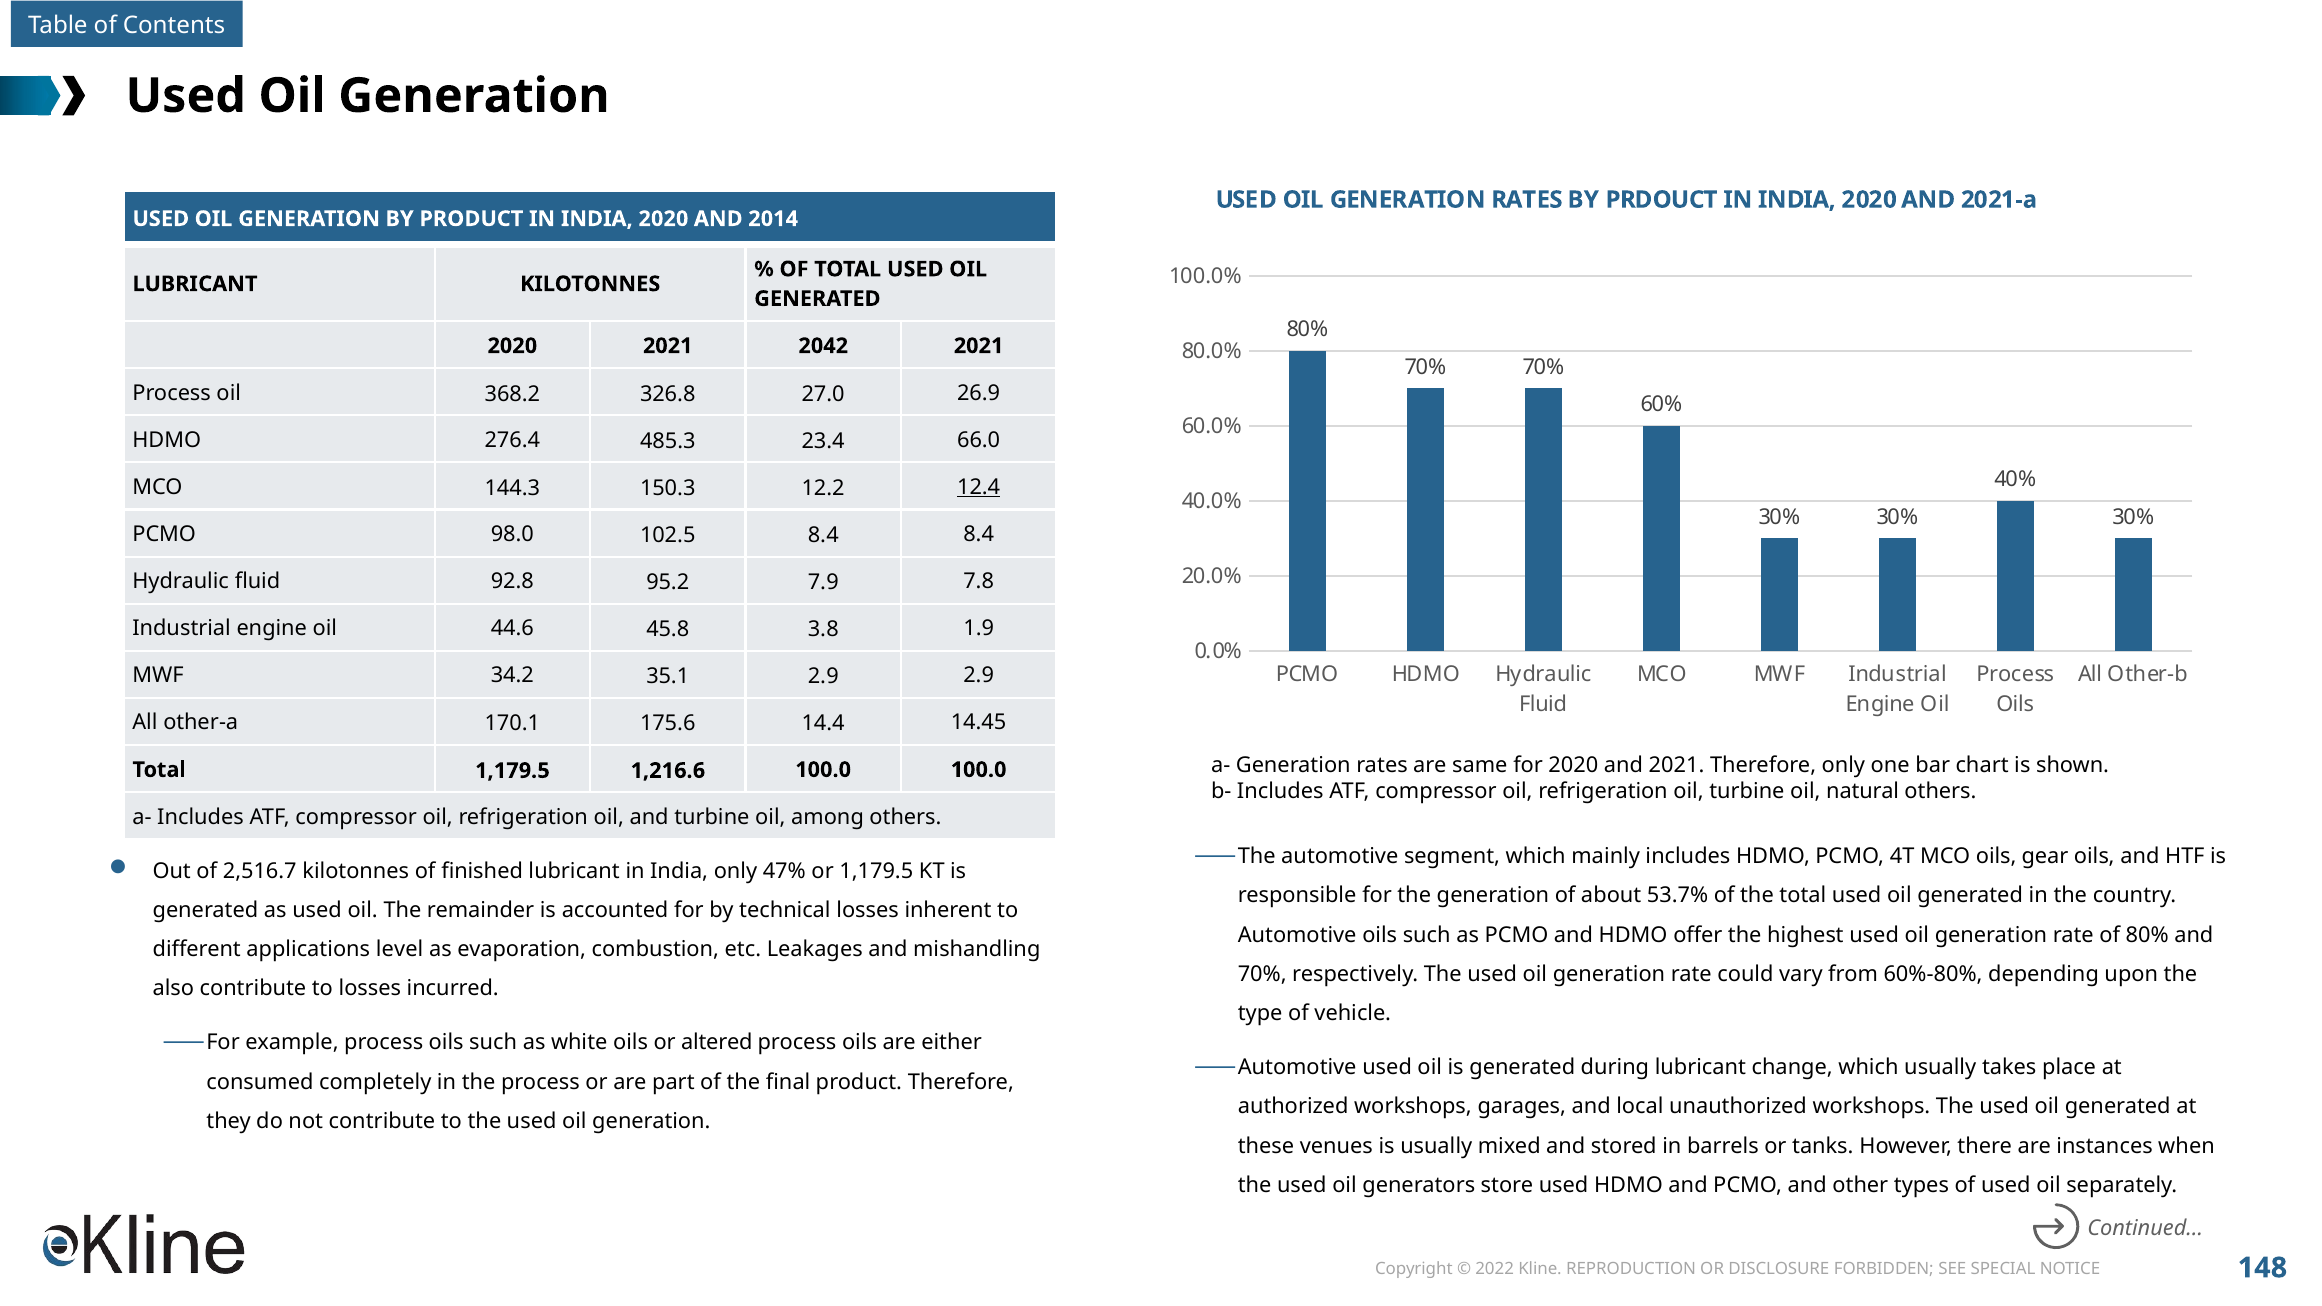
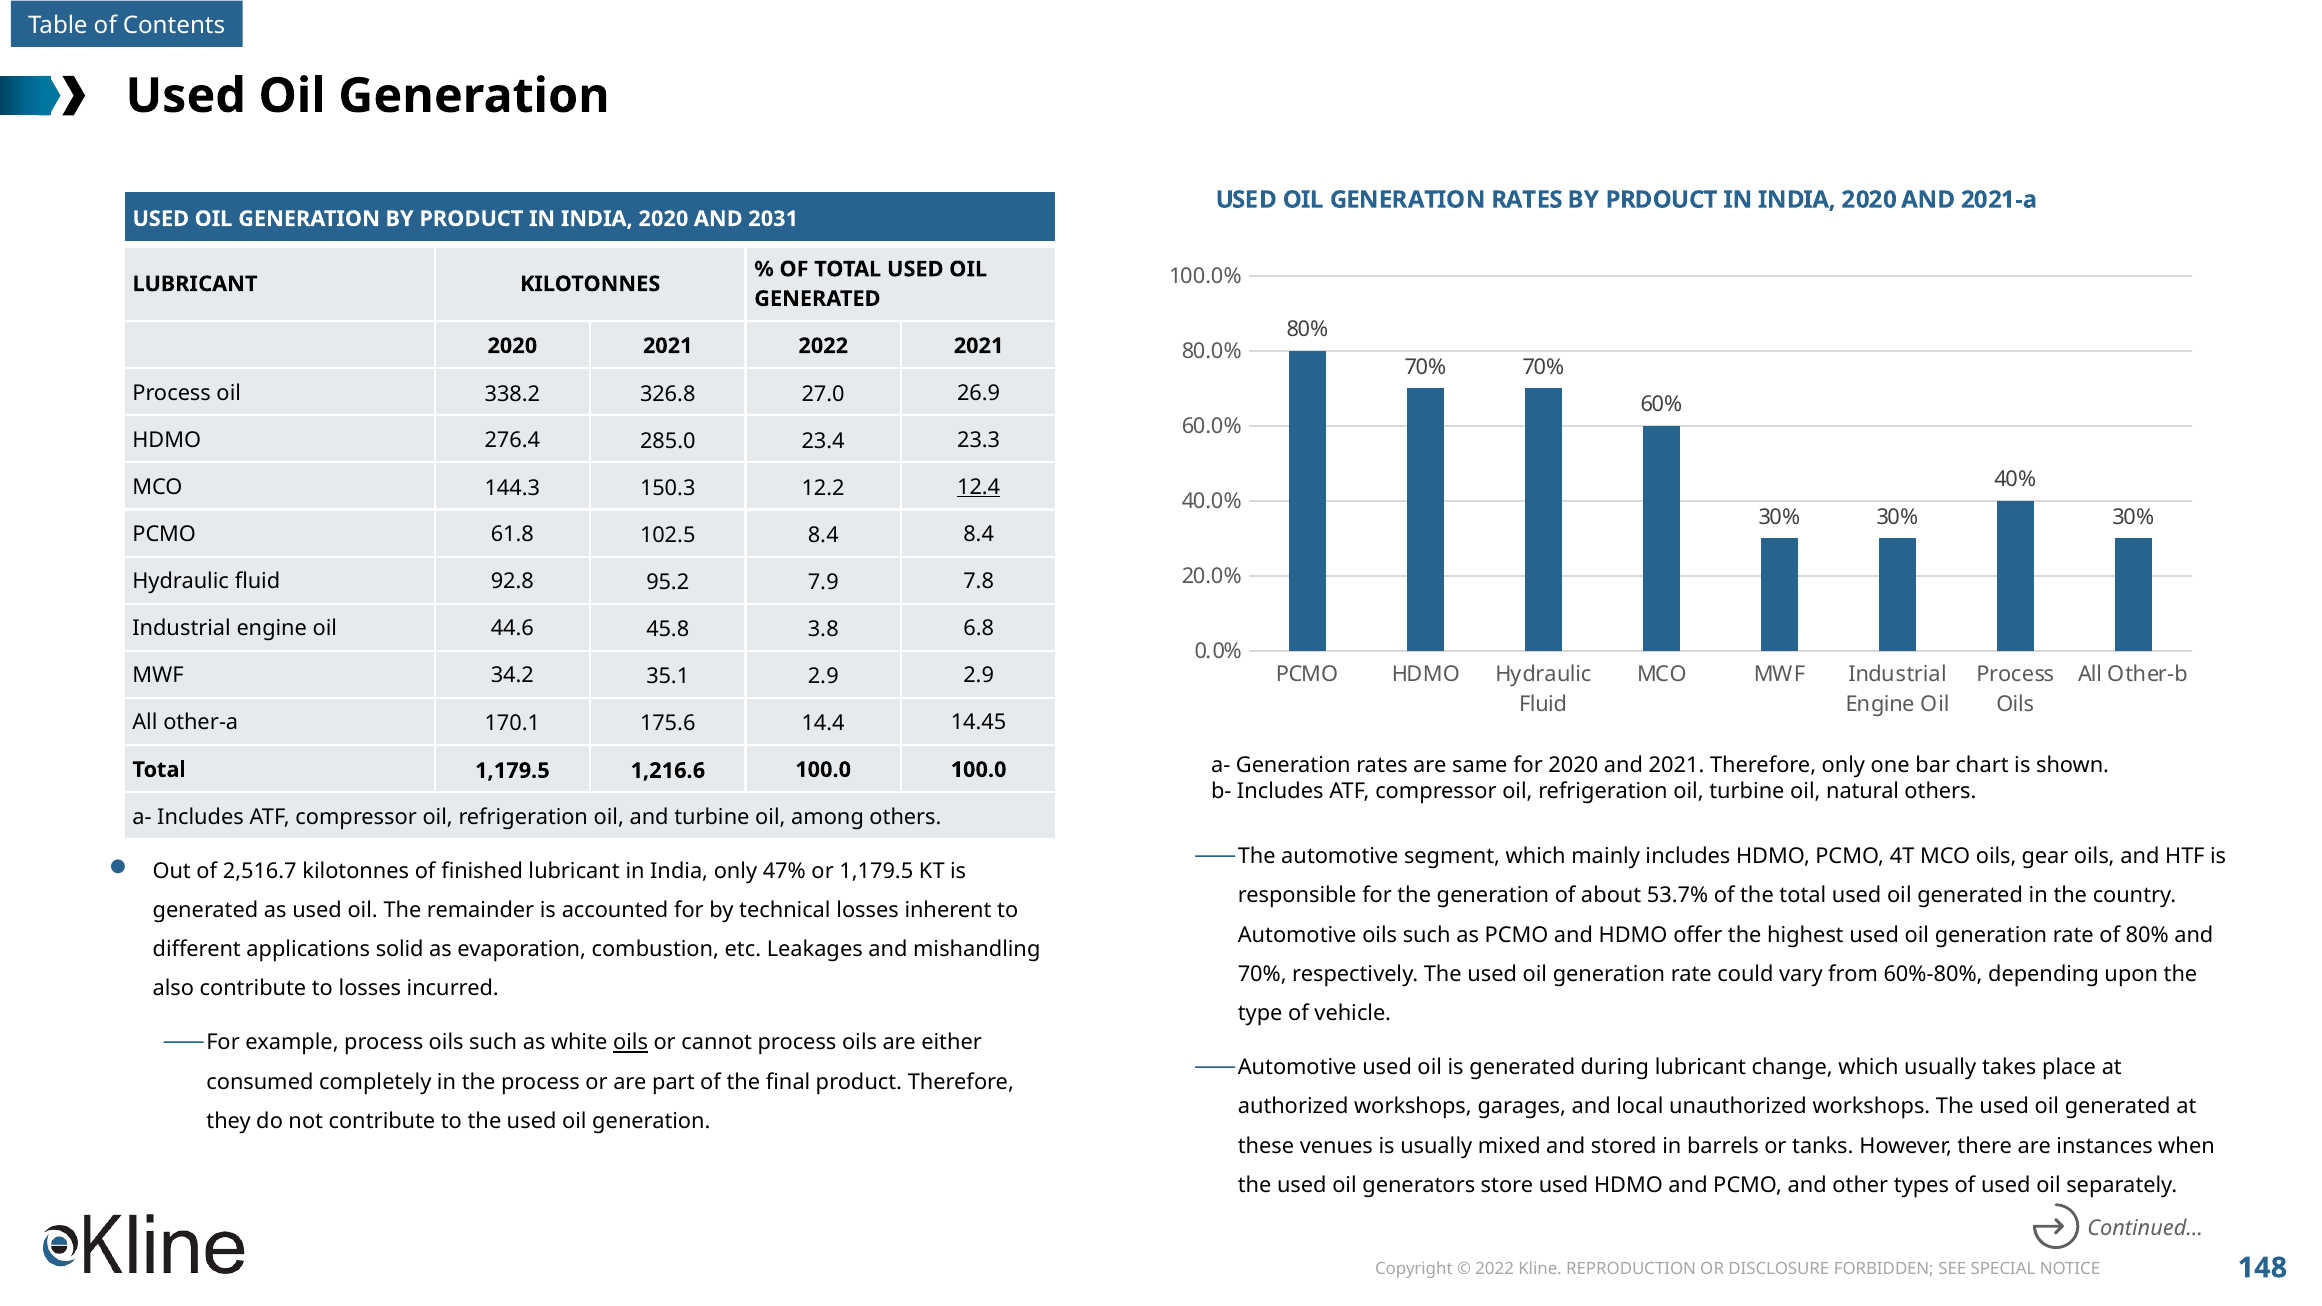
2014: 2014 -> 2031
2021 2042: 2042 -> 2022
368.2: 368.2 -> 338.2
485.3: 485.3 -> 285.0
66.0: 66.0 -> 23.3
98.0: 98.0 -> 61.8
1.9: 1.9 -> 6.8
level: level -> solid
oils at (631, 1043) underline: none -> present
altered: altered -> cannot
